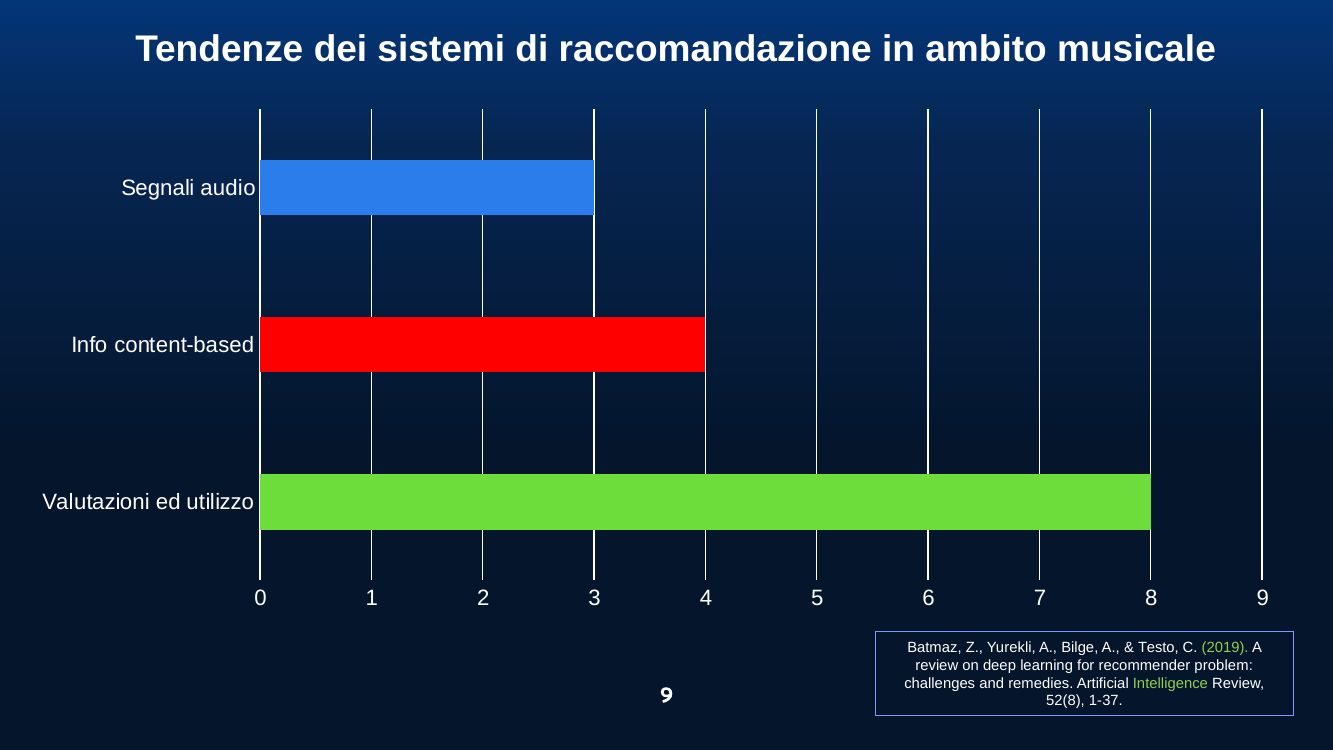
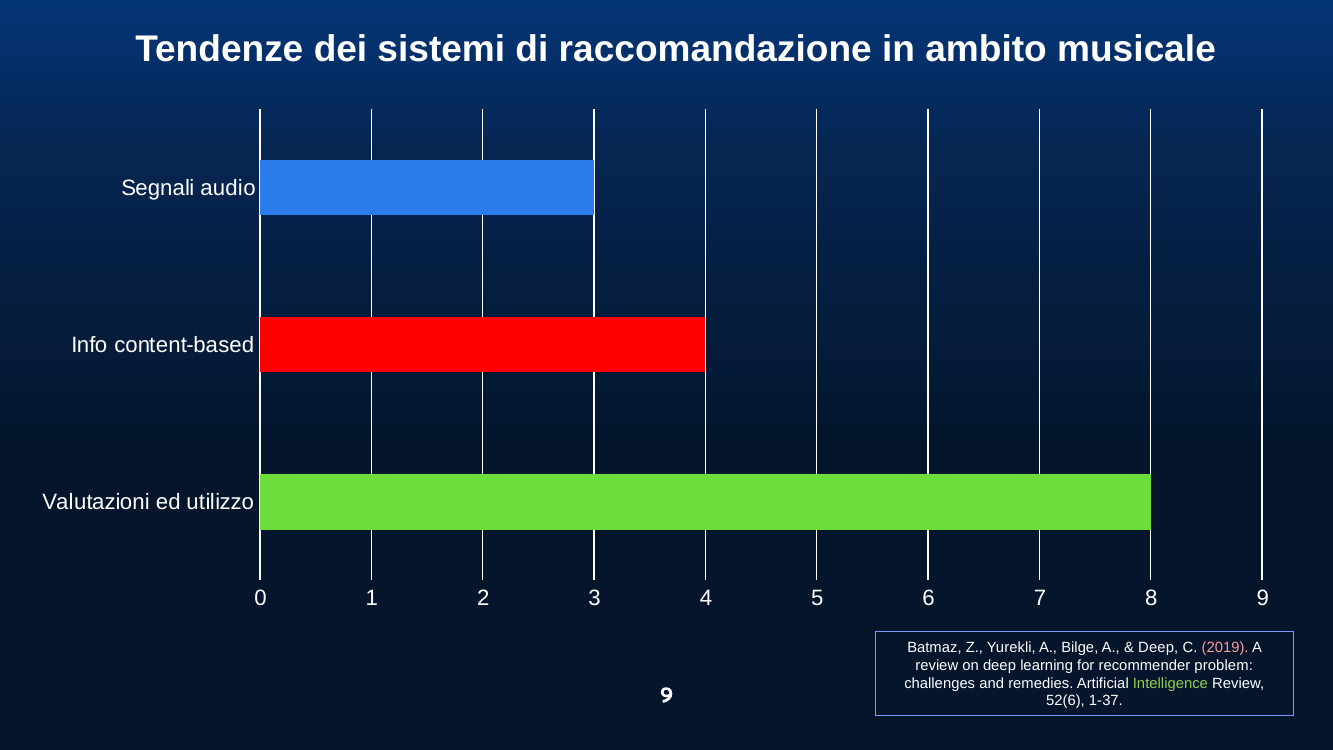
Testo at (1158, 648): Testo -> Deep
2019 colour: light green -> pink
52(8: 52(8 -> 52(6
